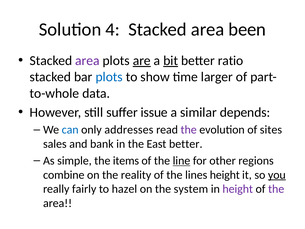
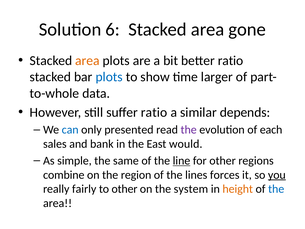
4: 4 -> 6
been: been -> gone
area at (87, 61) colour: purple -> orange
are underline: present -> none
bit underline: present -> none
suffer issue: issue -> ratio
addresses: addresses -> presented
sites: sites -> each
East better: better -> would
items: items -> same
reality: reality -> region
lines height: height -> forces
to hazel: hazel -> other
height at (238, 189) colour: purple -> orange
the at (276, 189) colour: purple -> blue
